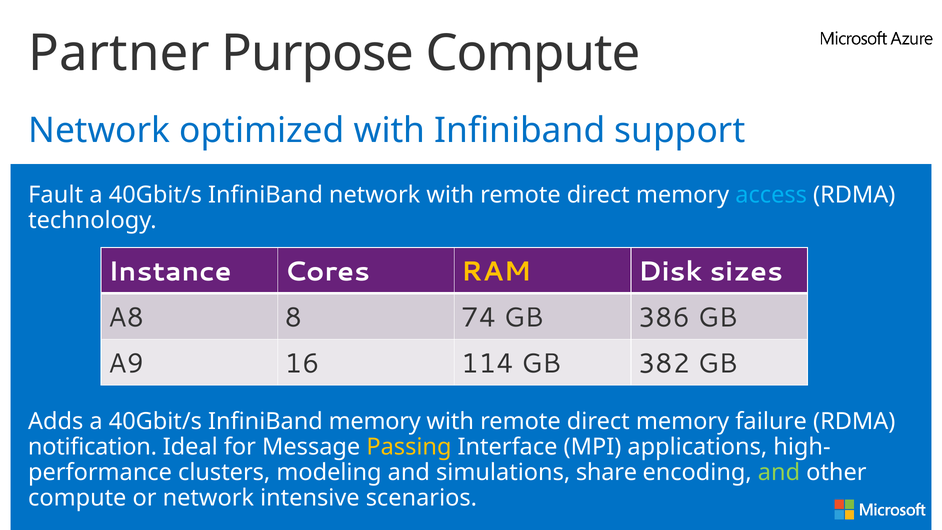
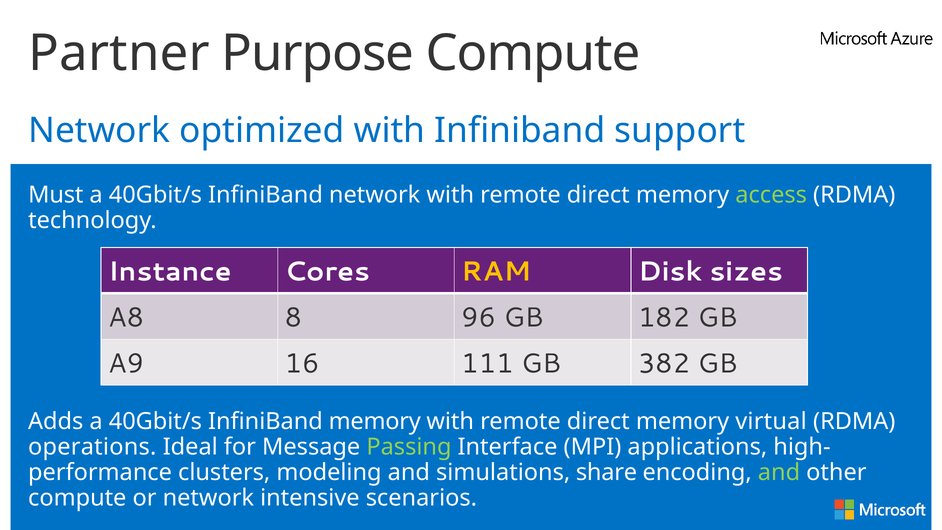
Fault: Fault -> Must
access colour: light blue -> light green
74: 74 -> 96
386: 386 -> 182
114: 114 -> 111
failure: failure -> virtual
notification: notification -> operations
Passing colour: yellow -> light green
